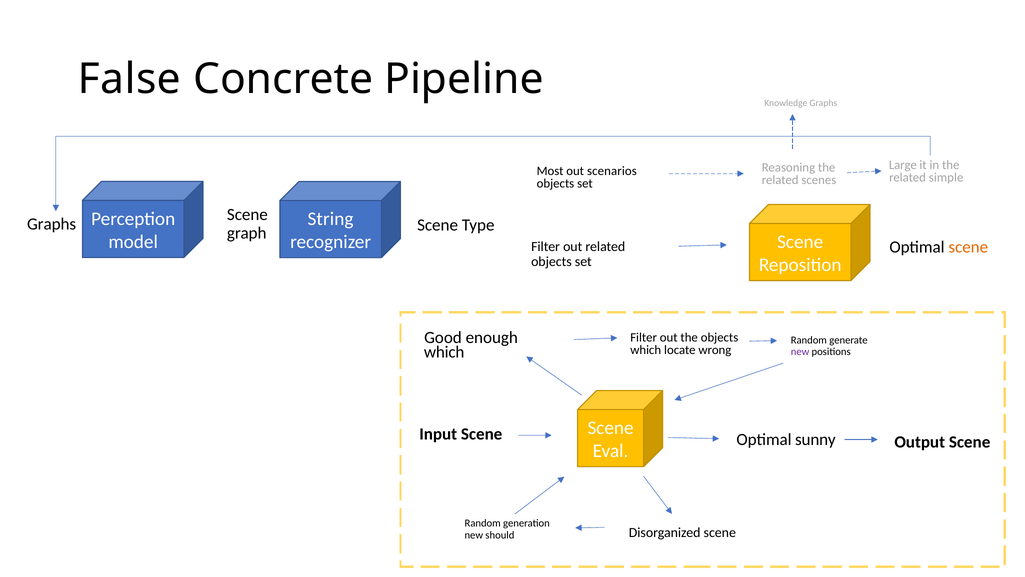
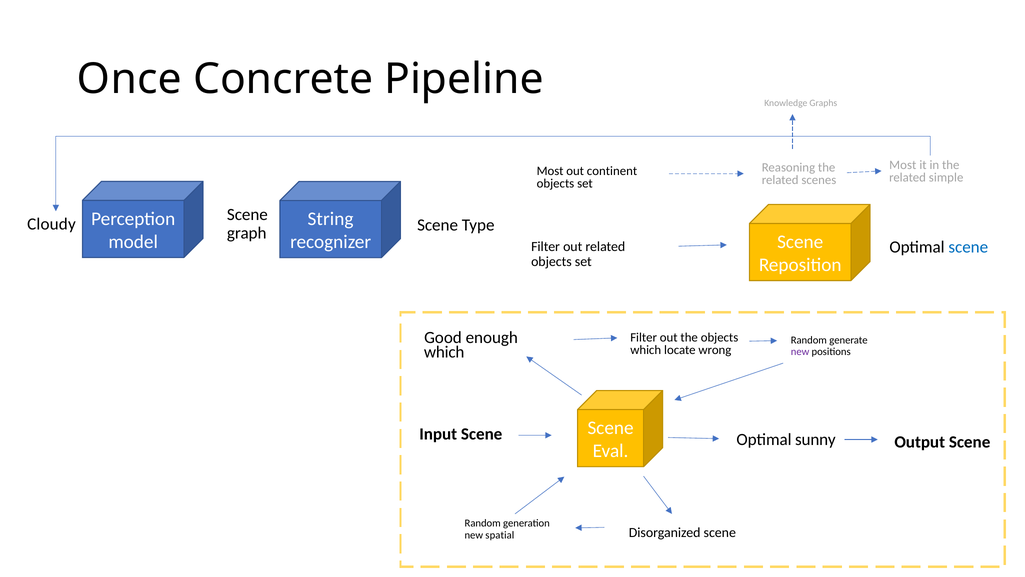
False: False -> Once
Large at (903, 165): Large -> Most
scenarios: scenarios -> continent
Graphs at (52, 224): Graphs -> Cloudy
scene at (968, 247) colour: orange -> blue
should: should -> spatial
